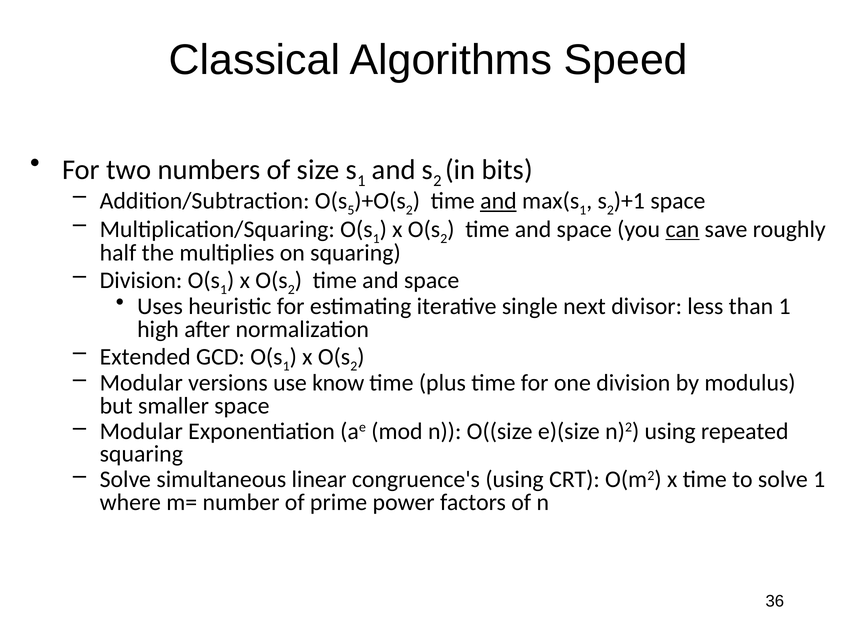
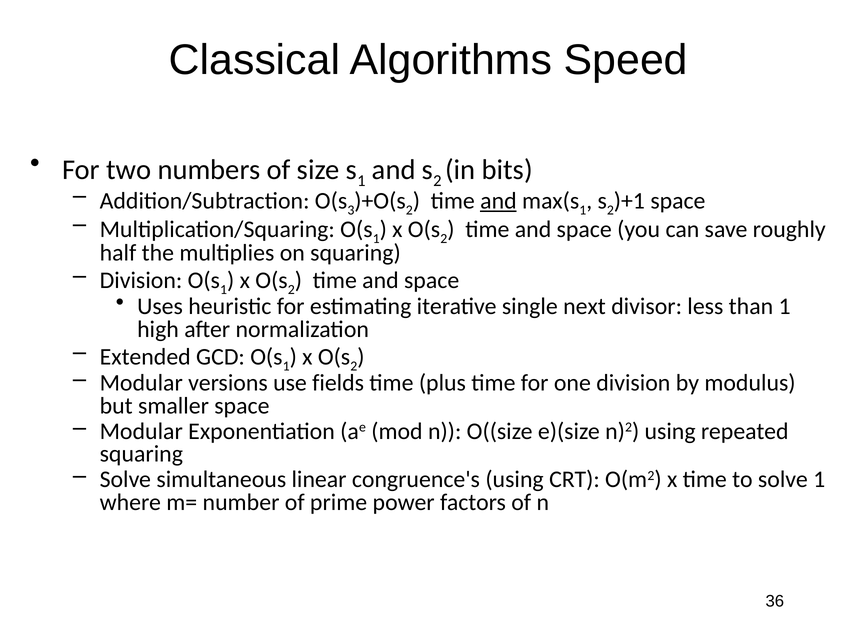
5: 5 -> 3
can underline: present -> none
know: know -> fields
